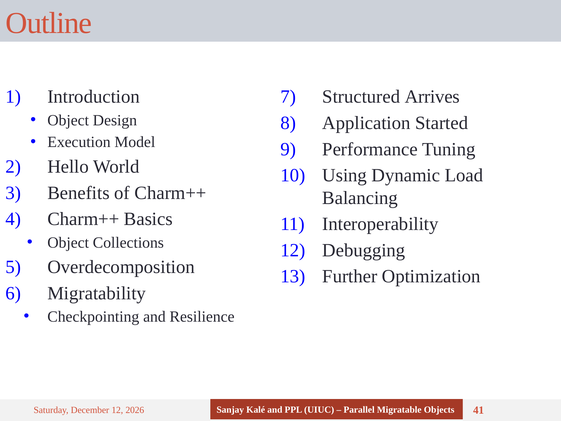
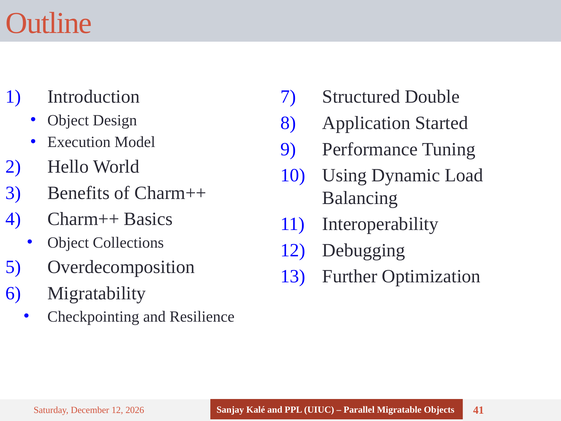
Arrives: Arrives -> Double
